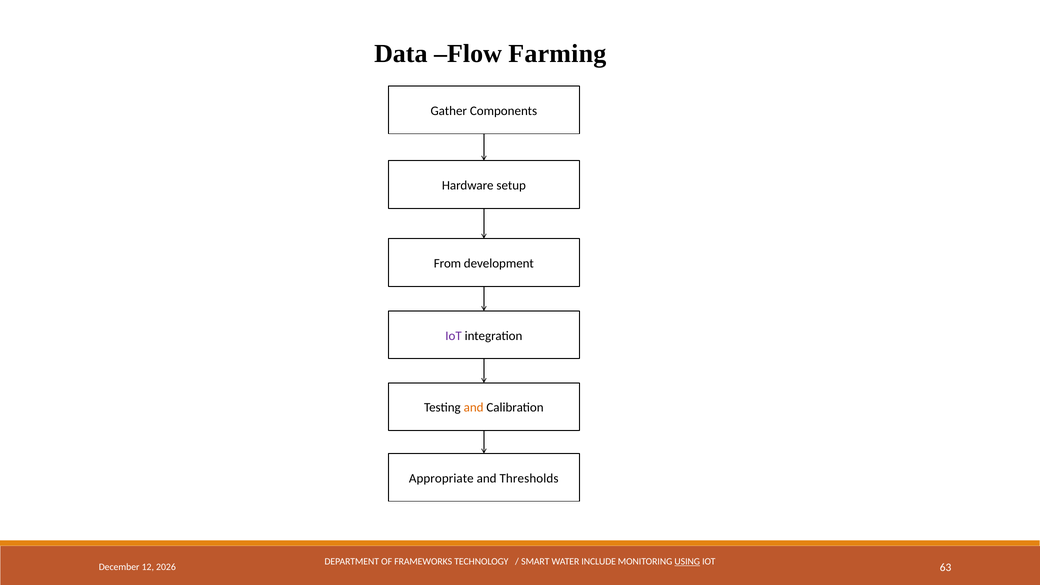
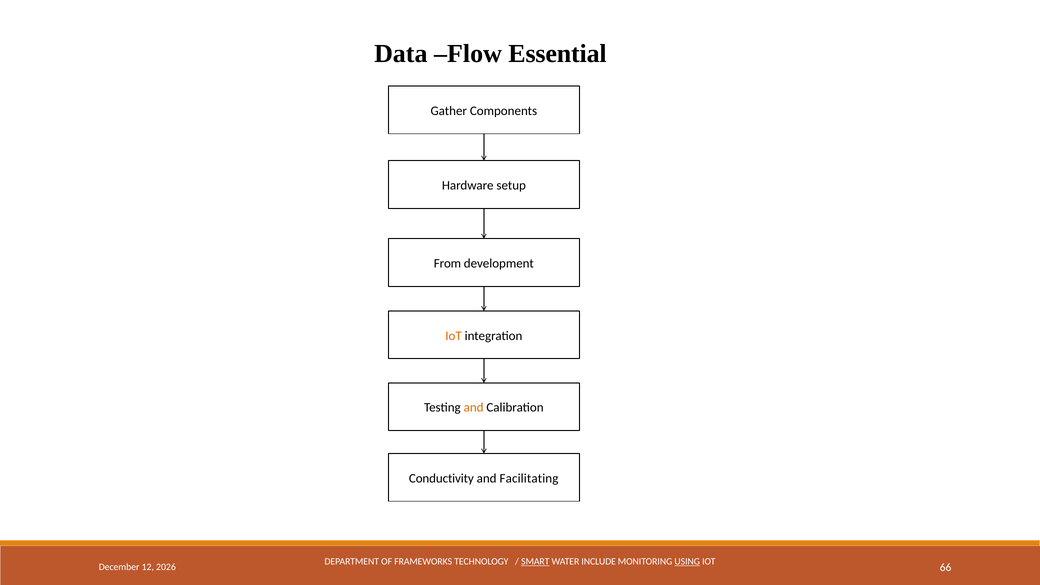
Farming: Farming -> Essential
IoT at (454, 336) colour: purple -> orange
Appropriate: Appropriate -> Conductivity
Thresholds: Thresholds -> Facilitating
SMART underline: none -> present
63: 63 -> 66
